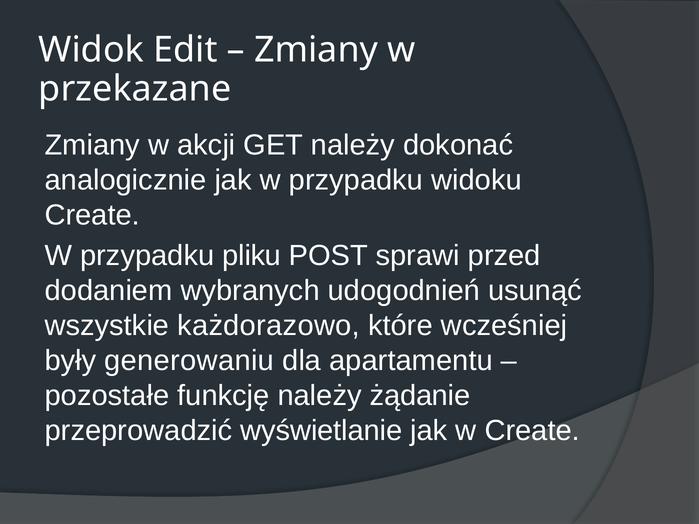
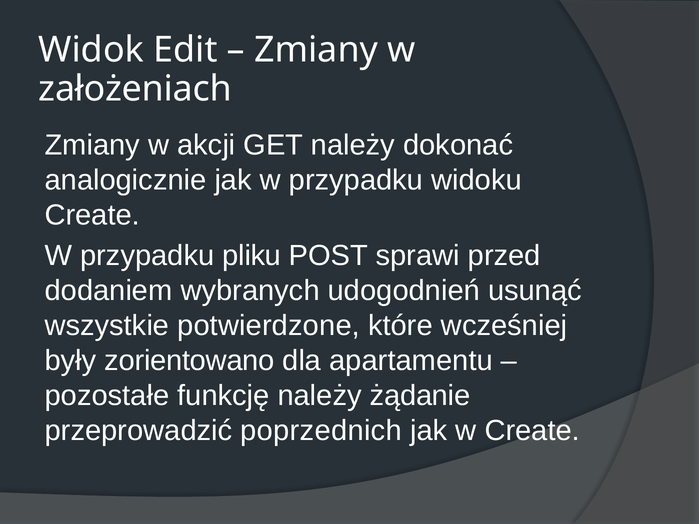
przekazane: przekazane -> założeniach
każdorazowo: każdorazowo -> potwierdzone
generowaniu: generowaniu -> zorientowano
wyświetlanie: wyświetlanie -> poprzednich
